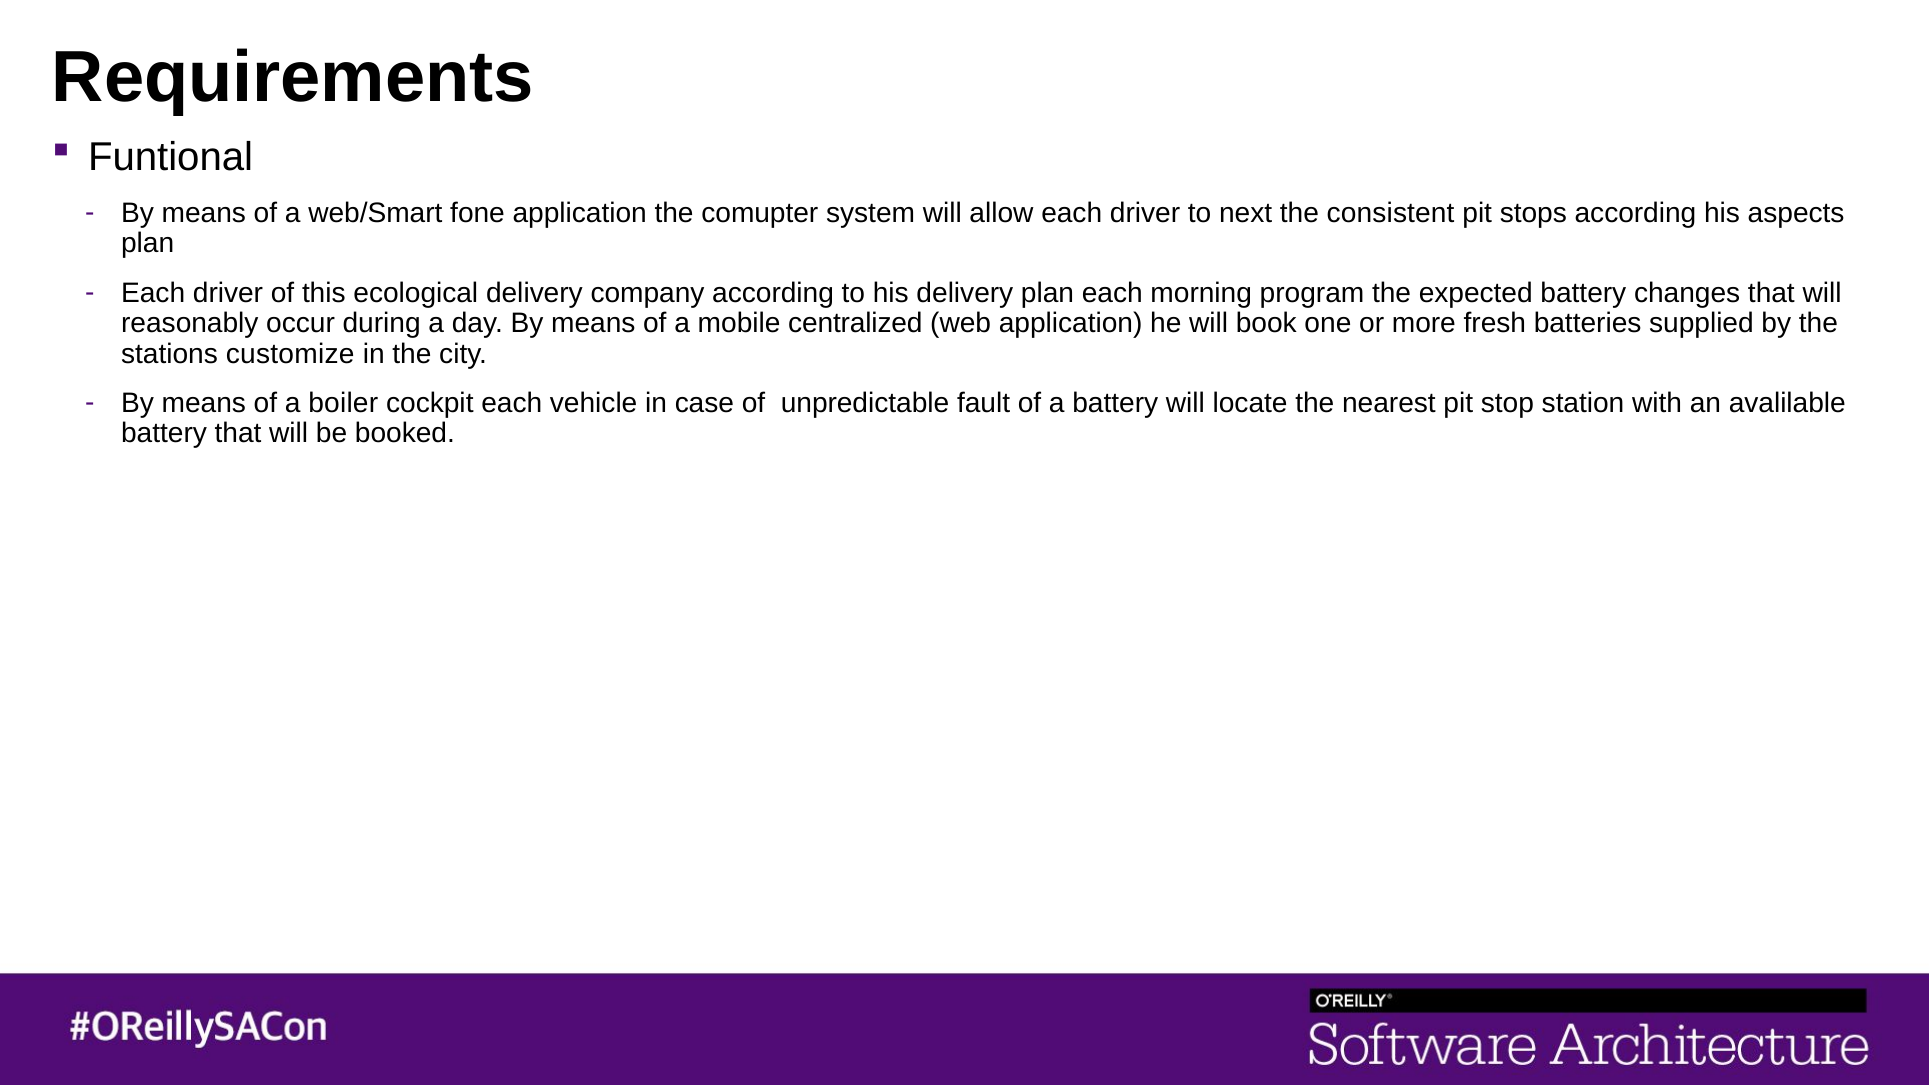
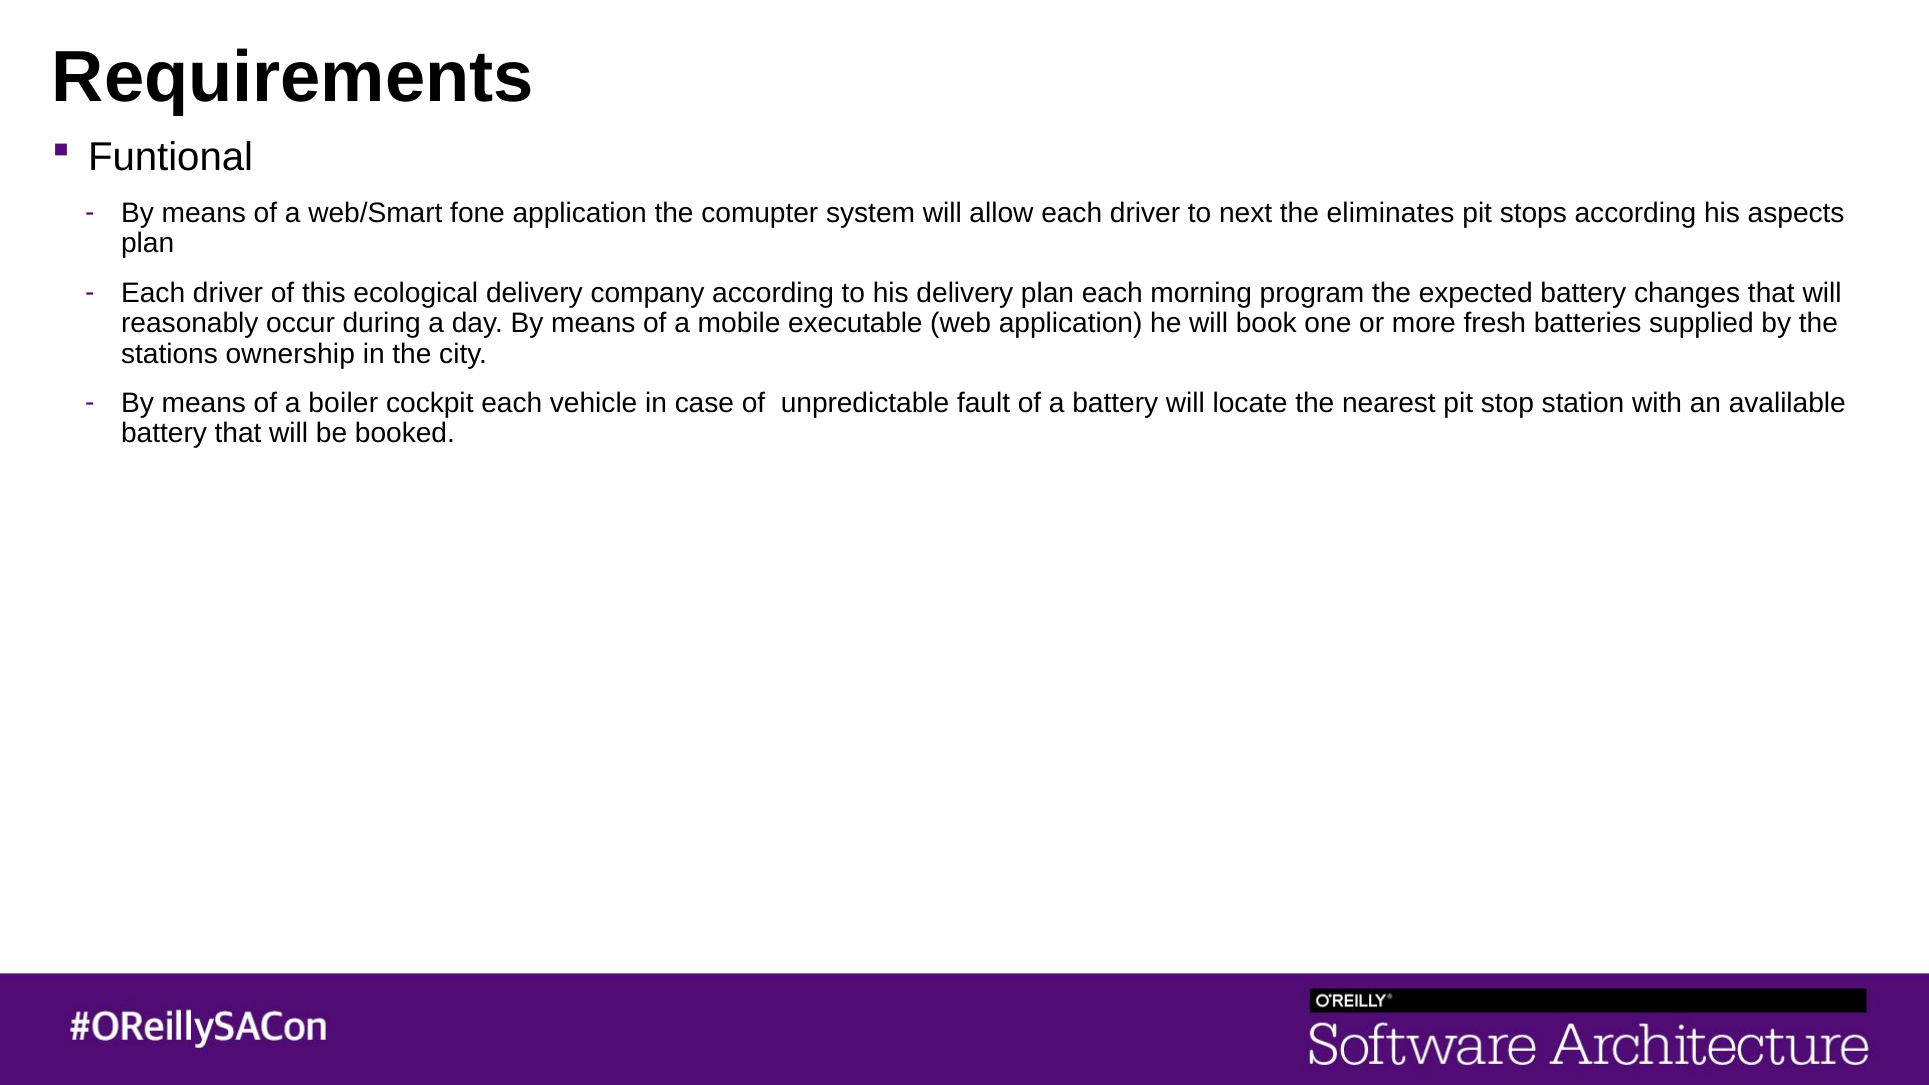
consistent: consistent -> eliminates
centralized: centralized -> executable
customize: customize -> ownership
